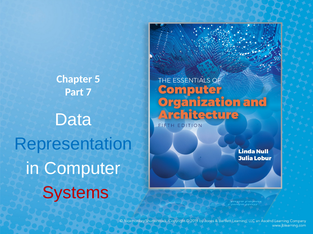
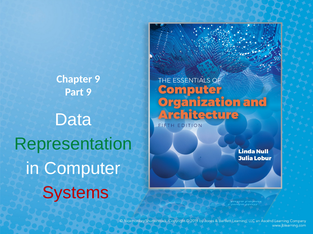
Chapter 5: 5 -> 9
Part 7: 7 -> 9
Representation colour: blue -> green
